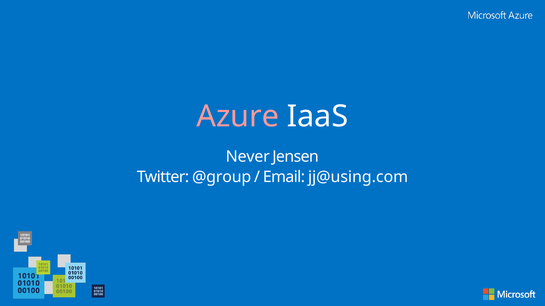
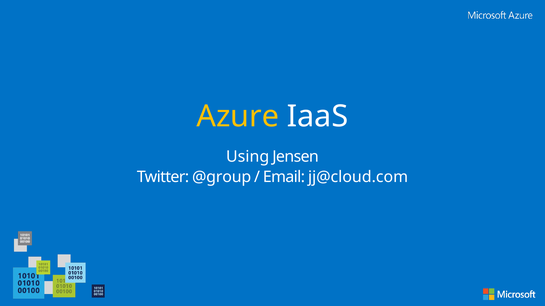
Azure colour: pink -> yellow
Never: Never -> Using
jj@using.com: jj@using.com -> jj@cloud.com
